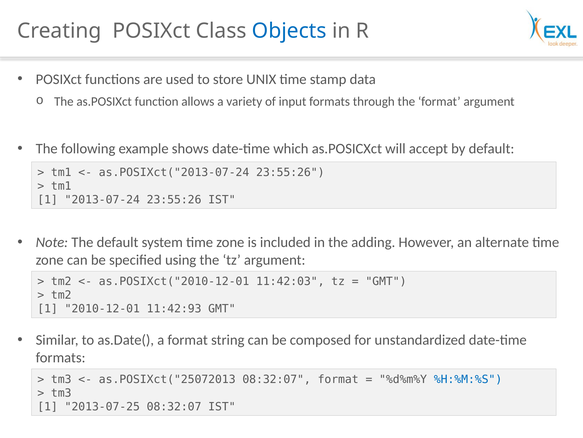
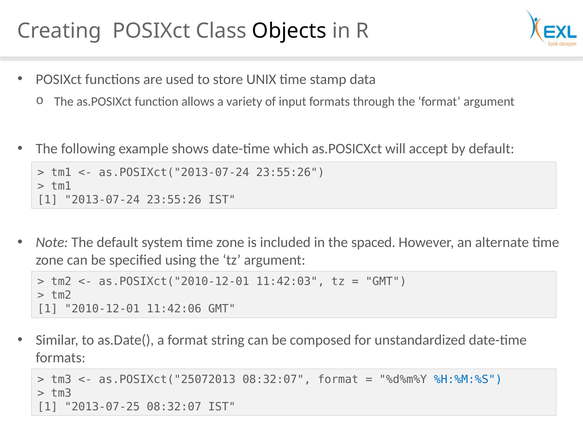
Objects colour: blue -> black
adding: adding -> spaced
11:42:93: 11:42:93 -> 11:42:06
